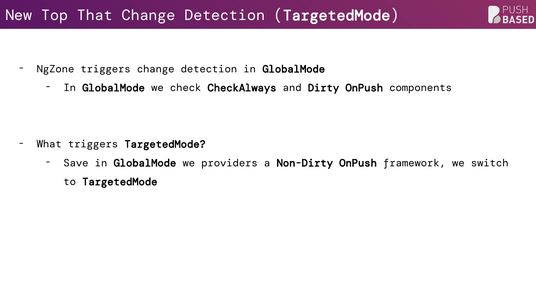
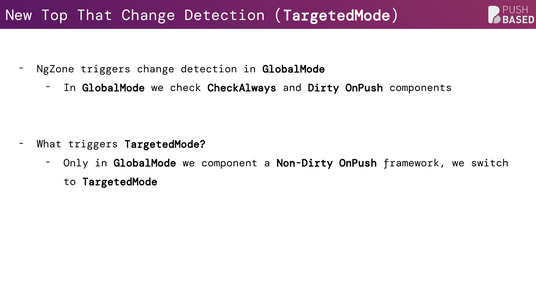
Save: Save -> Only
providers: providers -> component
